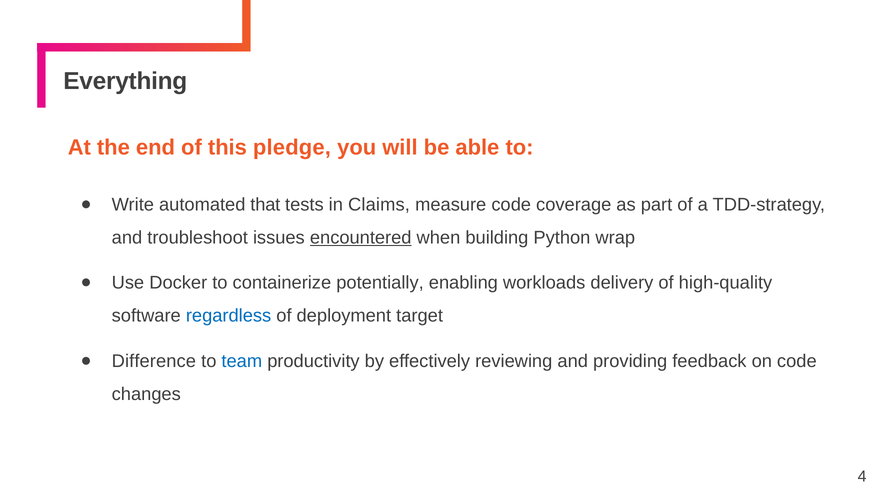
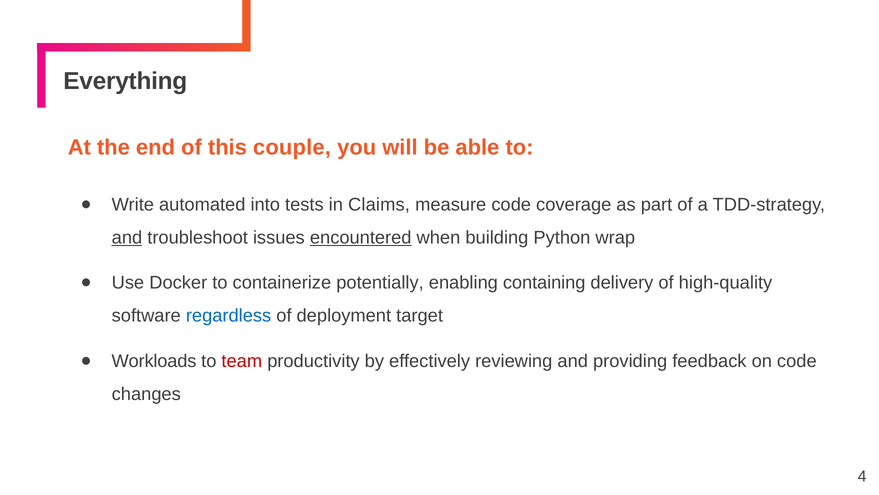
pledge: pledge -> couple
that: that -> into
and at (127, 237) underline: none -> present
workloads: workloads -> containing
Difference: Difference -> Workloads
team colour: blue -> red
